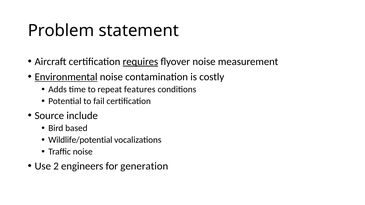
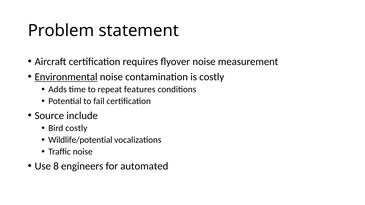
requires underline: present -> none
Bird based: based -> costly
2: 2 -> 8
generation: generation -> automated
